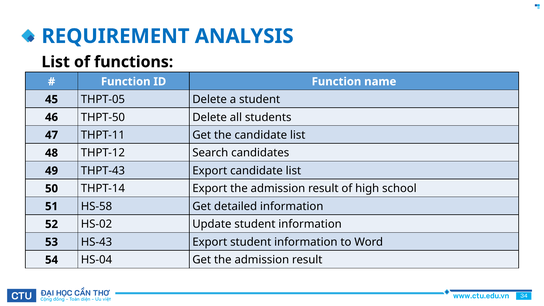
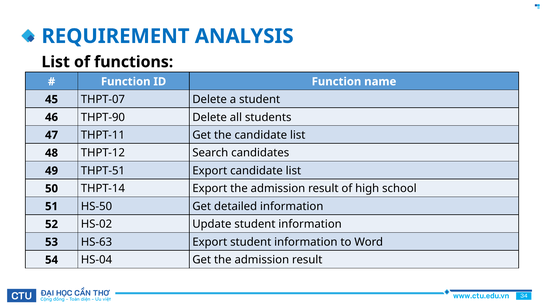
THPT-05: THPT-05 -> THPT-07
THPT-50: THPT-50 -> THPT-90
THPT-43: THPT-43 -> THPT-51
HS-58: HS-58 -> HS-50
HS-43: HS-43 -> HS-63
